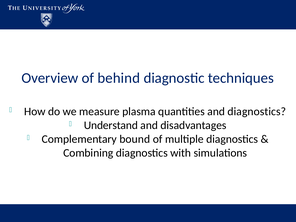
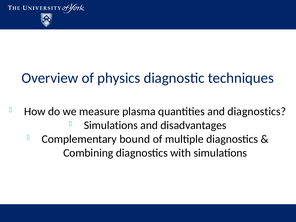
behind: behind -> physics
Understand at (111, 125): Understand -> Simulations
